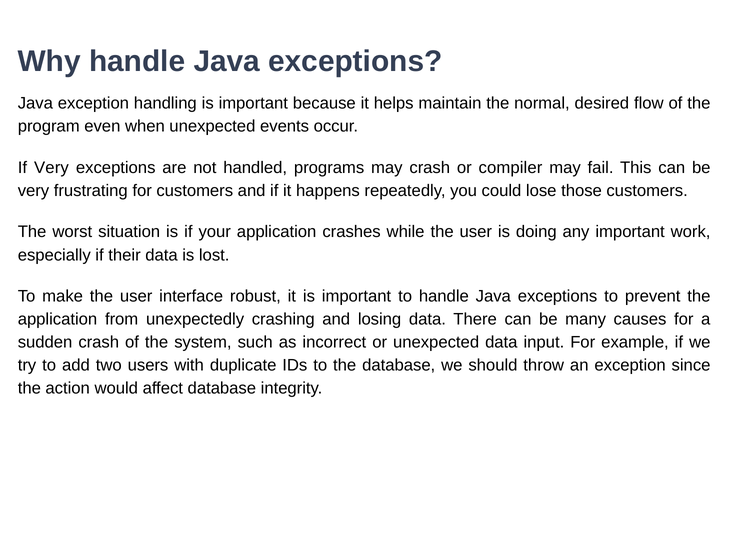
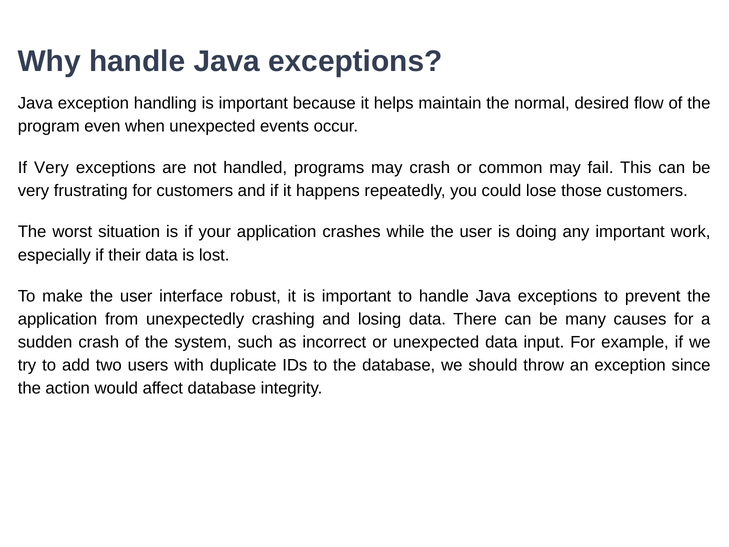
compiler: compiler -> common
